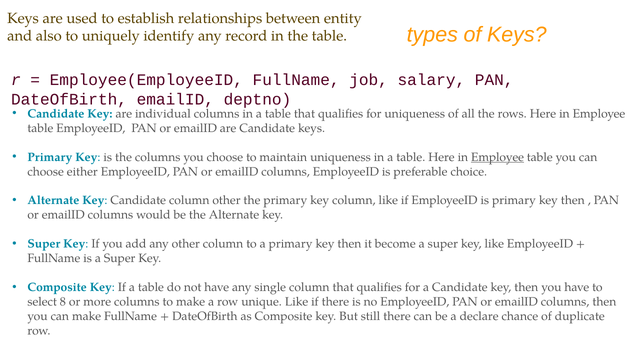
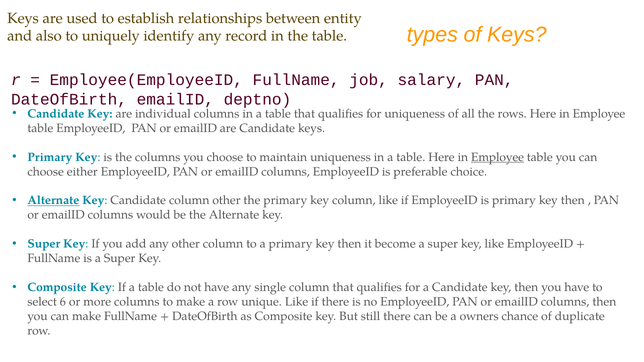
Alternate at (53, 201) underline: none -> present
8: 8 -> 6
declare: declare -> owners
